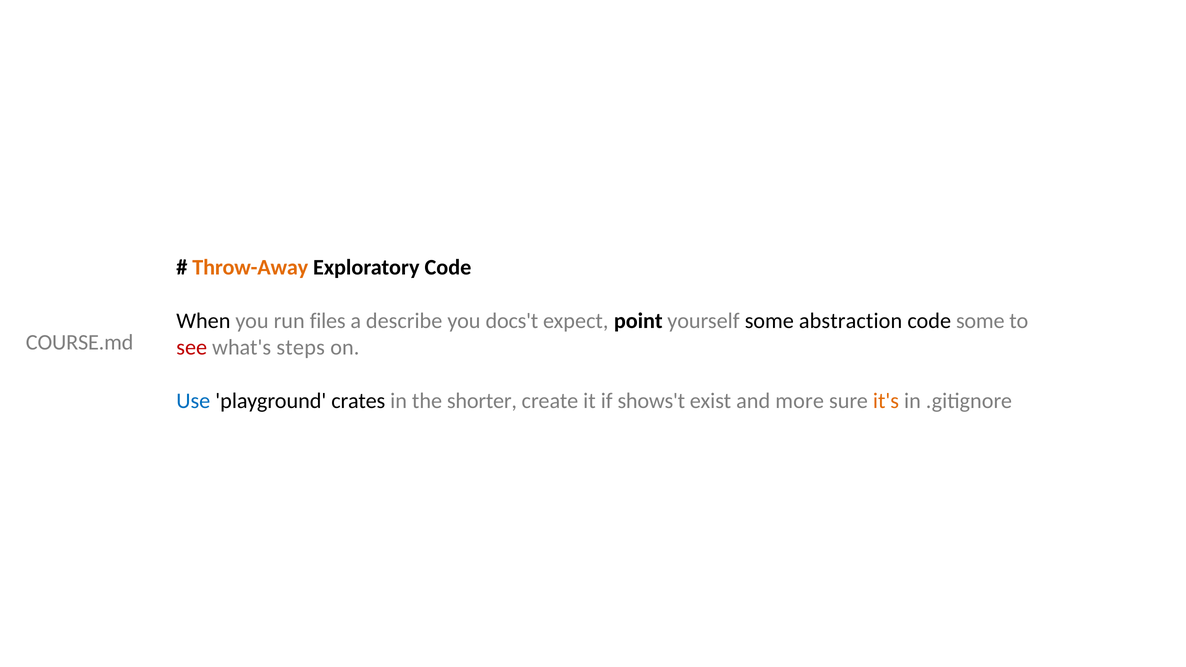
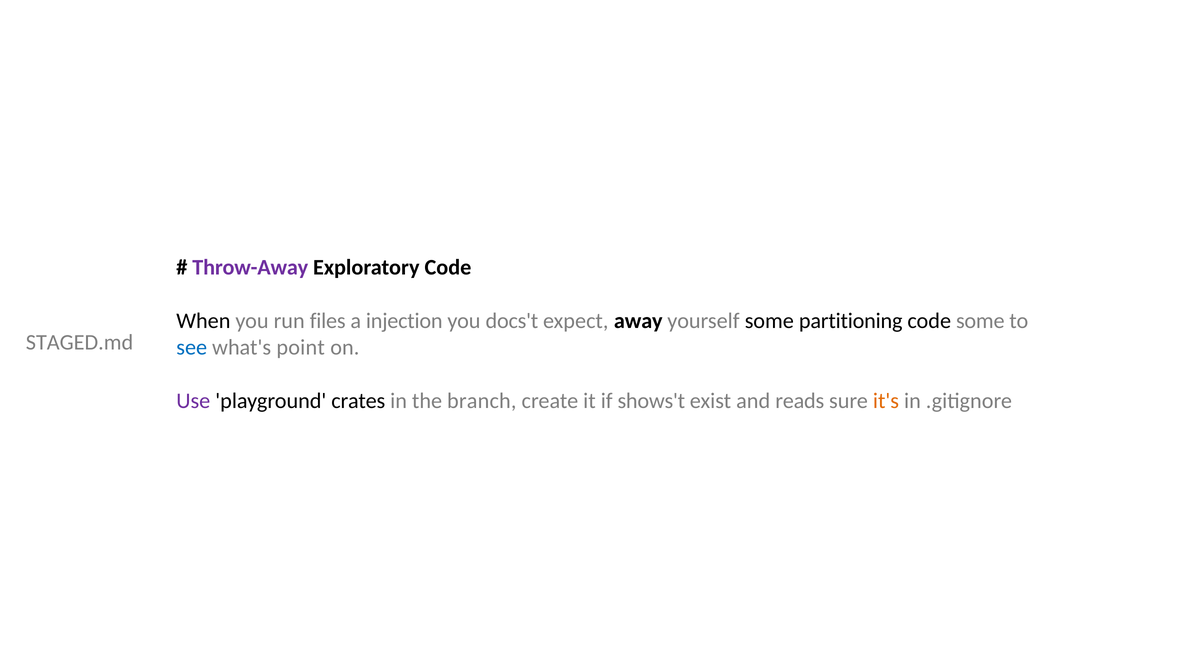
Throw-Away colour: orange -> purple
describe: describe -> injection
point: point -> away
abstraction: abstraction -> partitioning
COURSE.md: COURSE.md -> STAGED.md
see colour: red -> blue
steps: steps -> point
Use colour: blue -> purple
shorter: shorter -> branch
more: more -> reads
